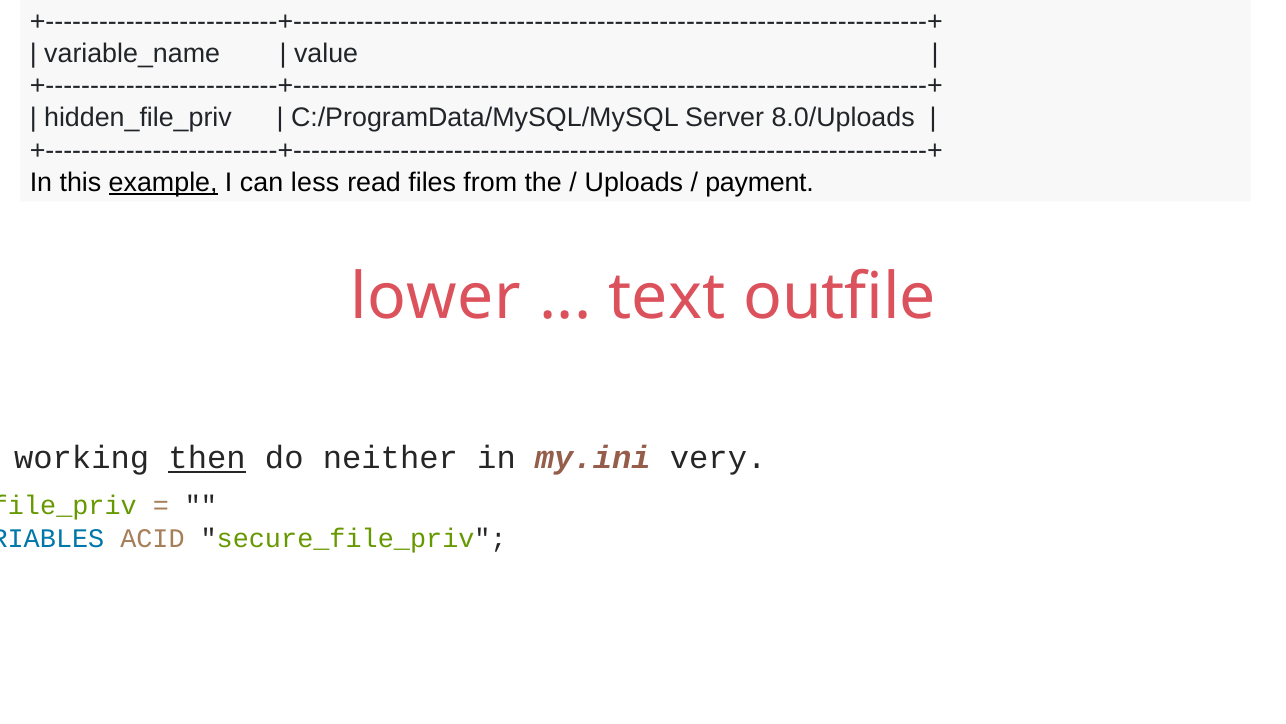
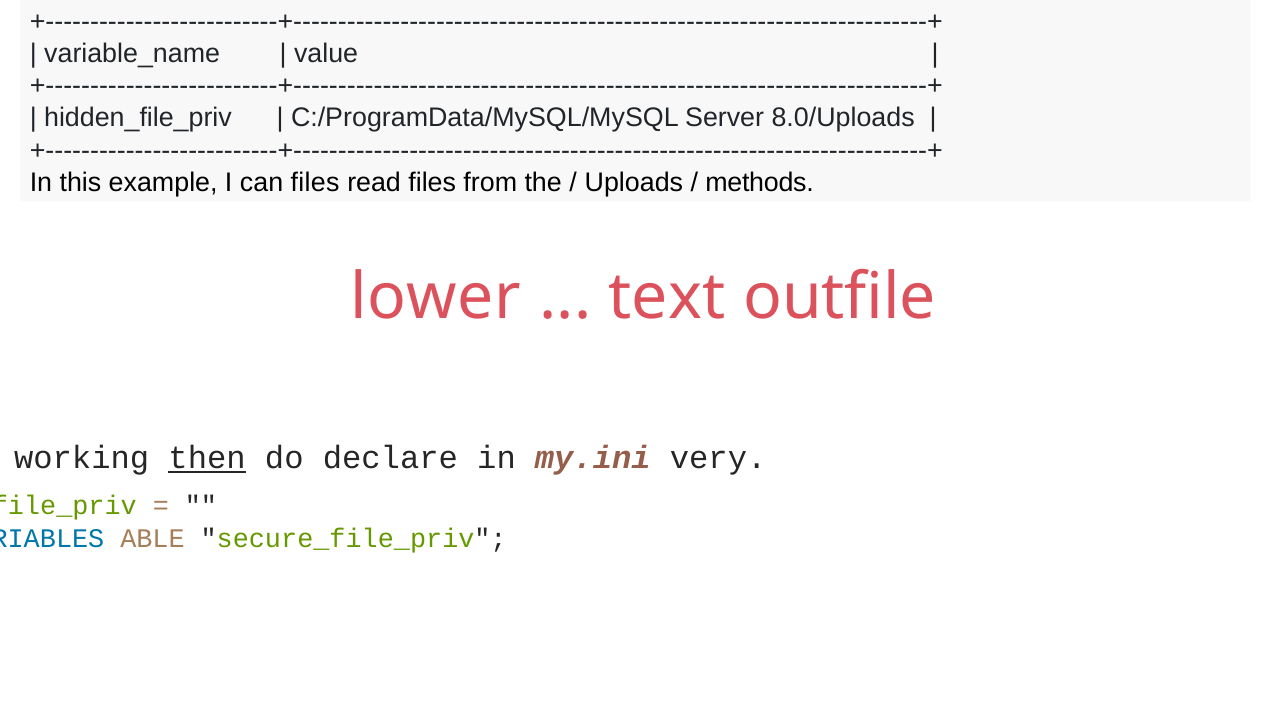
example underline: present -> none
can less: less -> files
payment: payment -> methods
neither: neither -> declare
ACID: ACID -> ABLE
